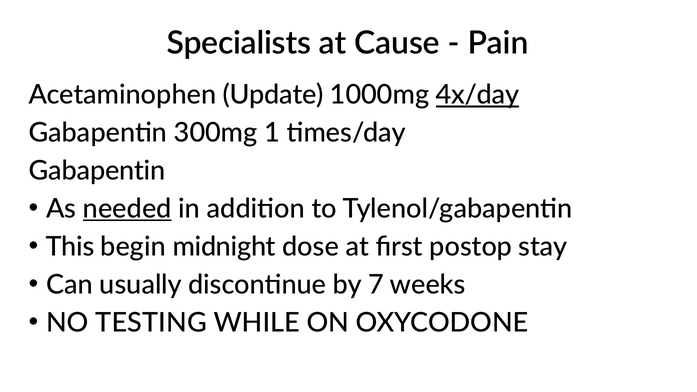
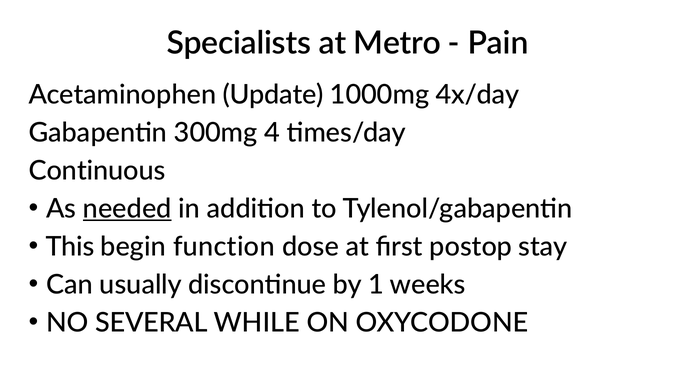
Cause: Cause -> Metro
4x/day underline: present -> none
1: 1 -> 4
Gabapentin at (97, 171): Gabapentin -> Continuous
midnight: midnight -> function
7: 7 -> 1
TESTING: TESTING -> SEVERAL
